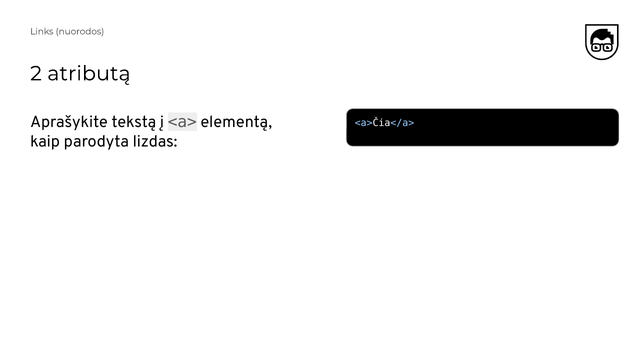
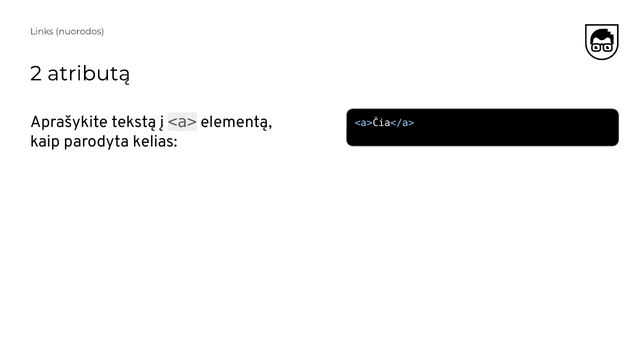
lizdas: lizdas -> kelias
